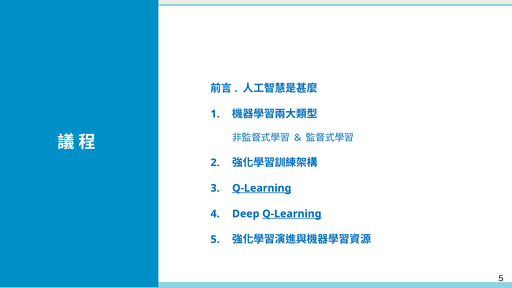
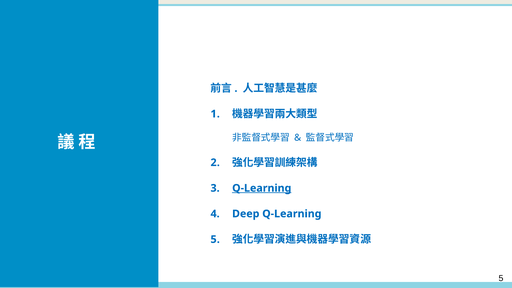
Q-Learning at (292, 214) underline: present -> none
